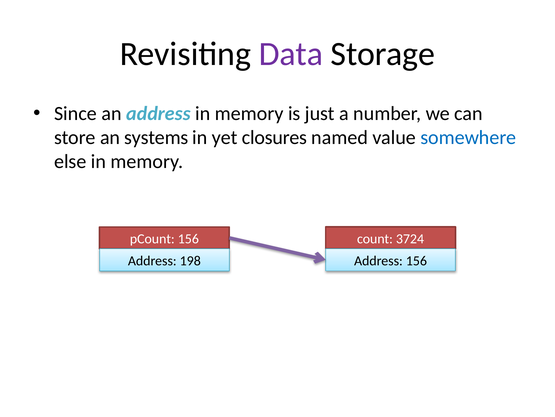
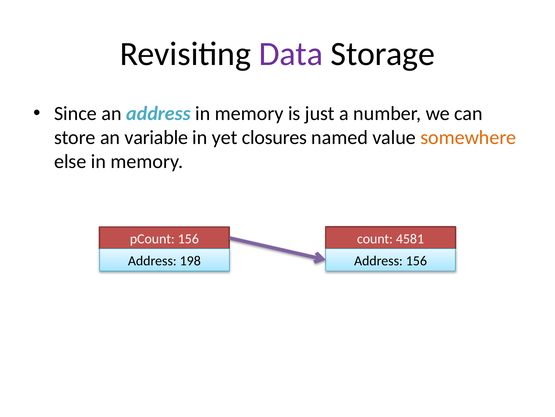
systems: systems -> variable
somewhere colour: blue -> orange
3724: 3724 -> 4581
